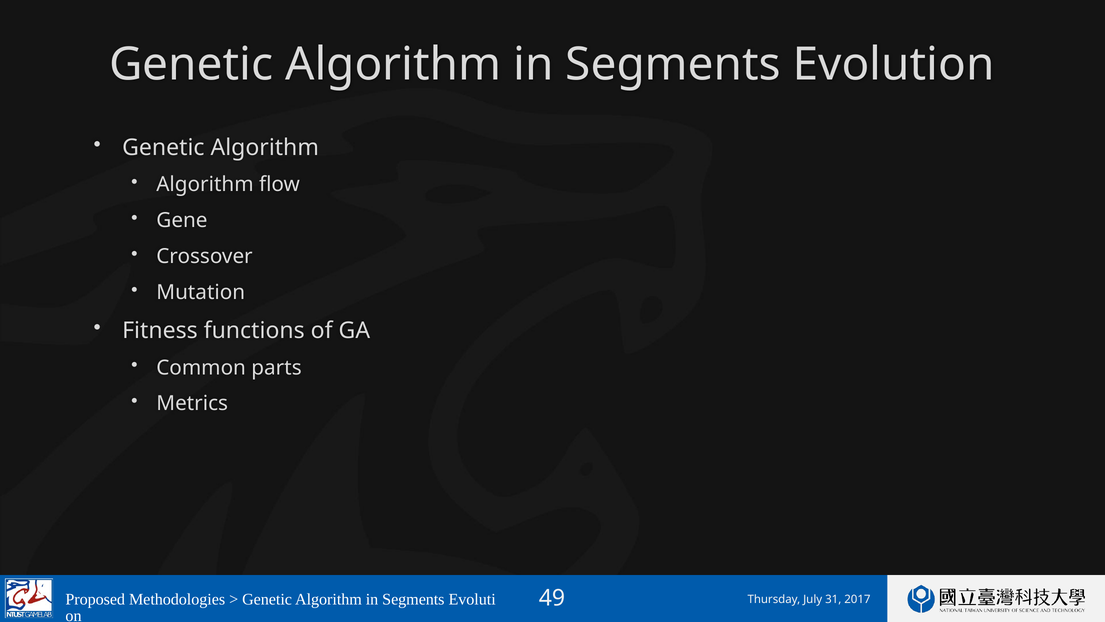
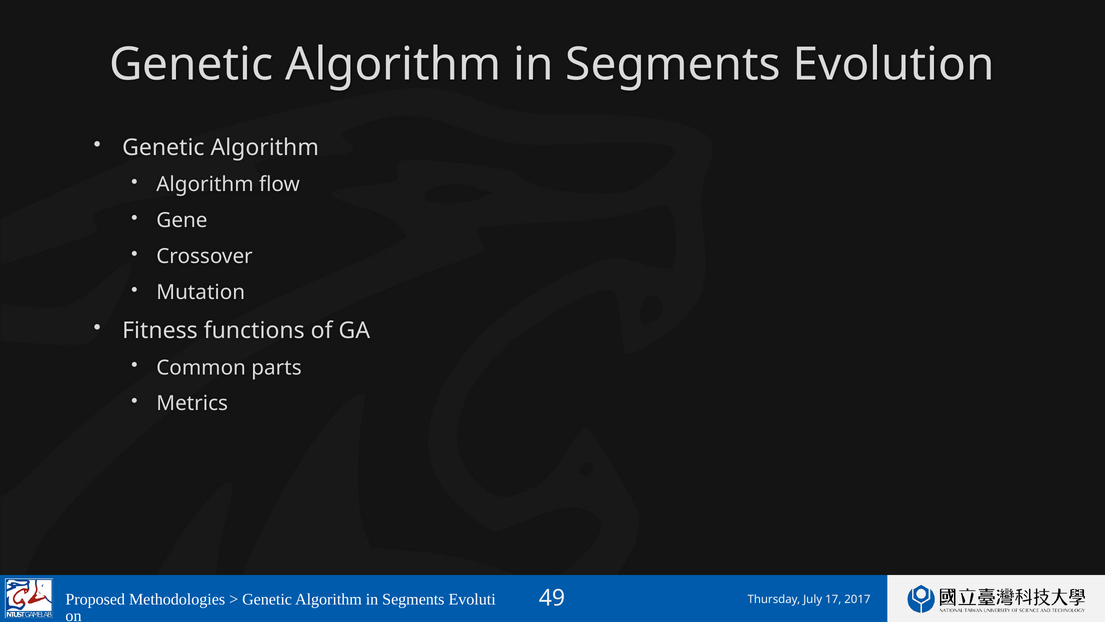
31: 31 -> 17
